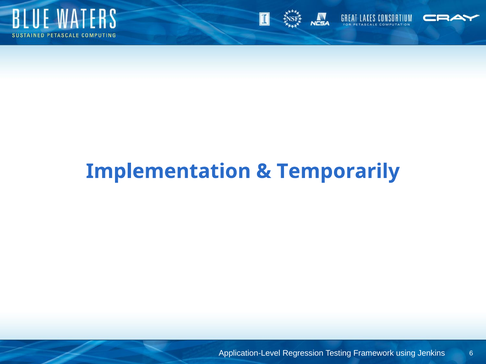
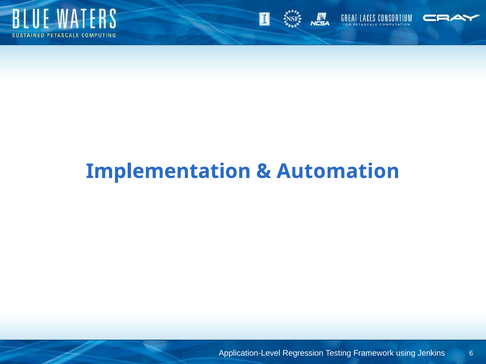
Temporarily: Temporarily -> Automation
